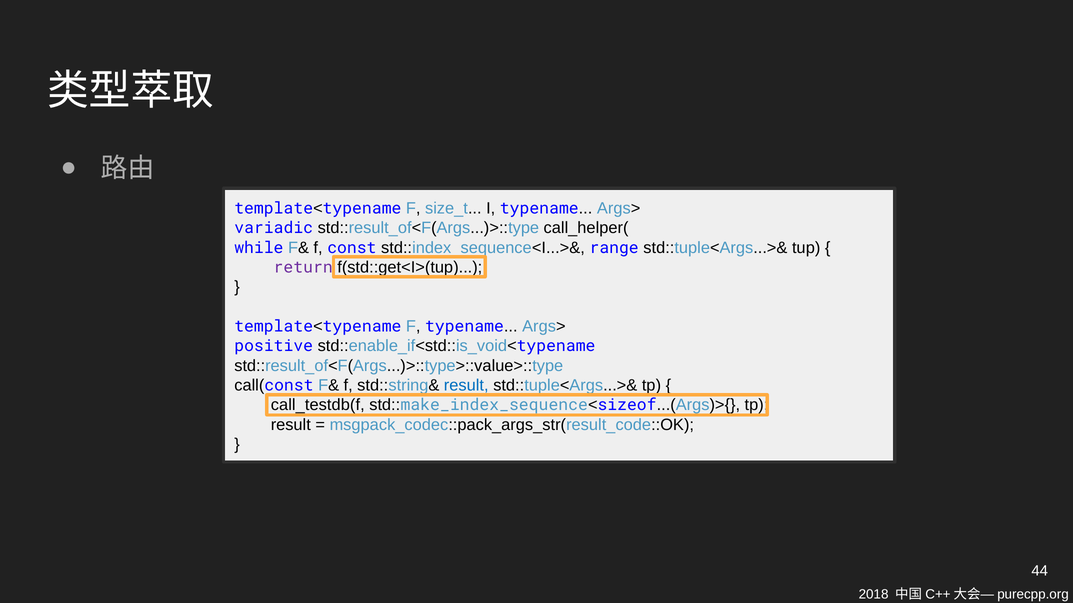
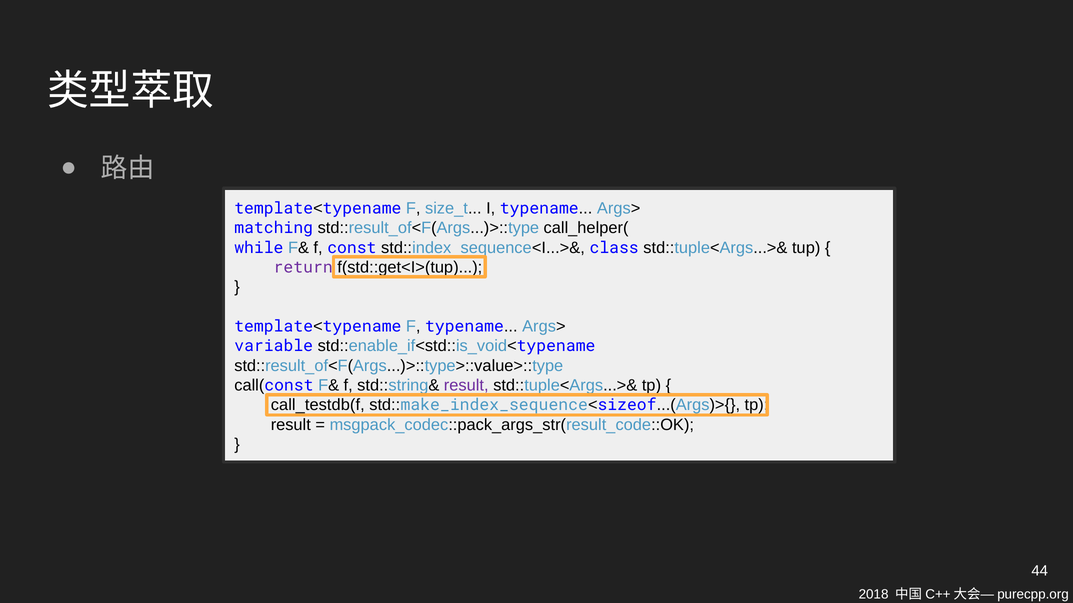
variadic: variadic -> matching
range: range -> class
positive: positive -> variable
result at (466, 386) colour: blue -> purple
